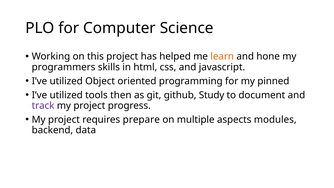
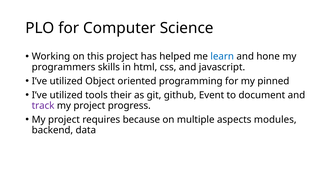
learn colour: orange -> blue
then: then -> their
Study: Study -> Event
prepare: prepare -> because
